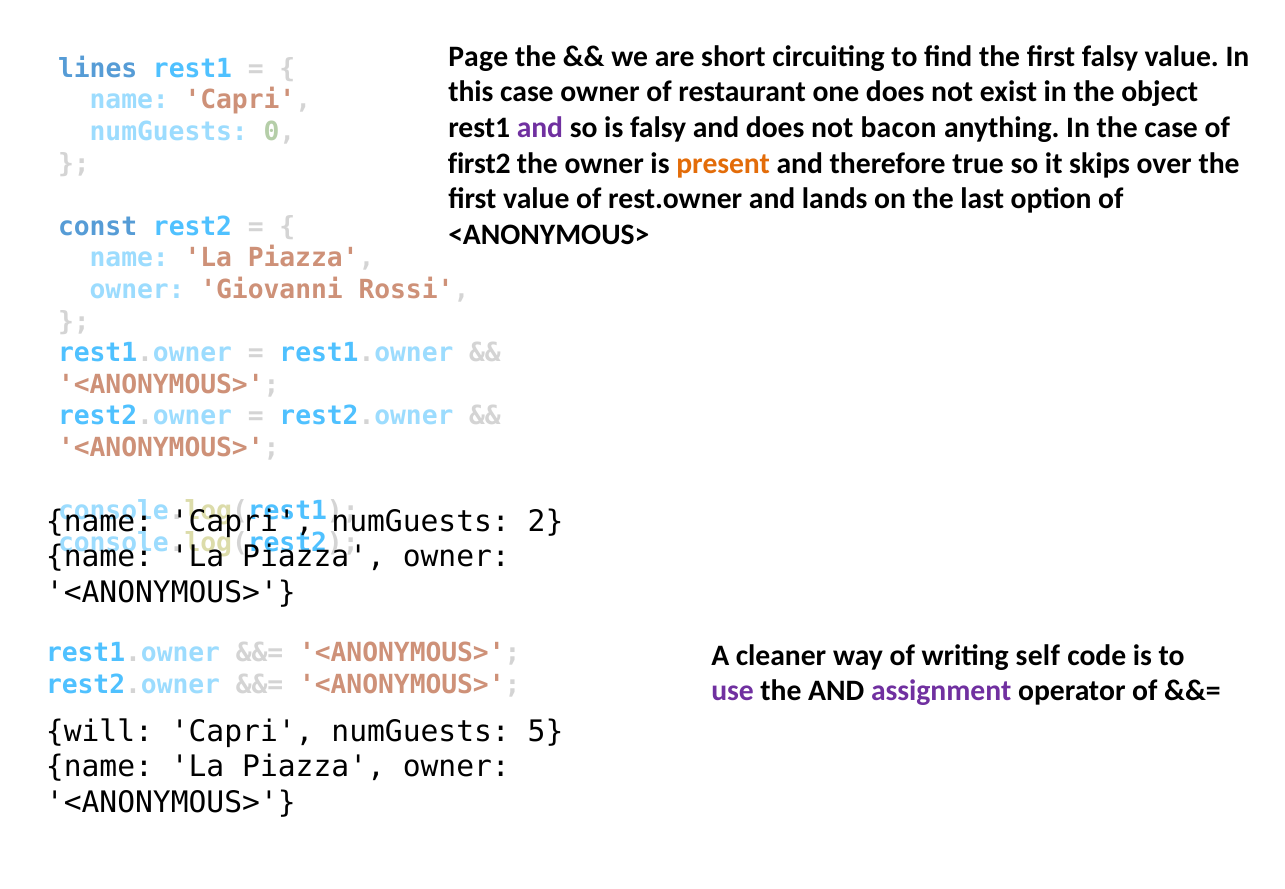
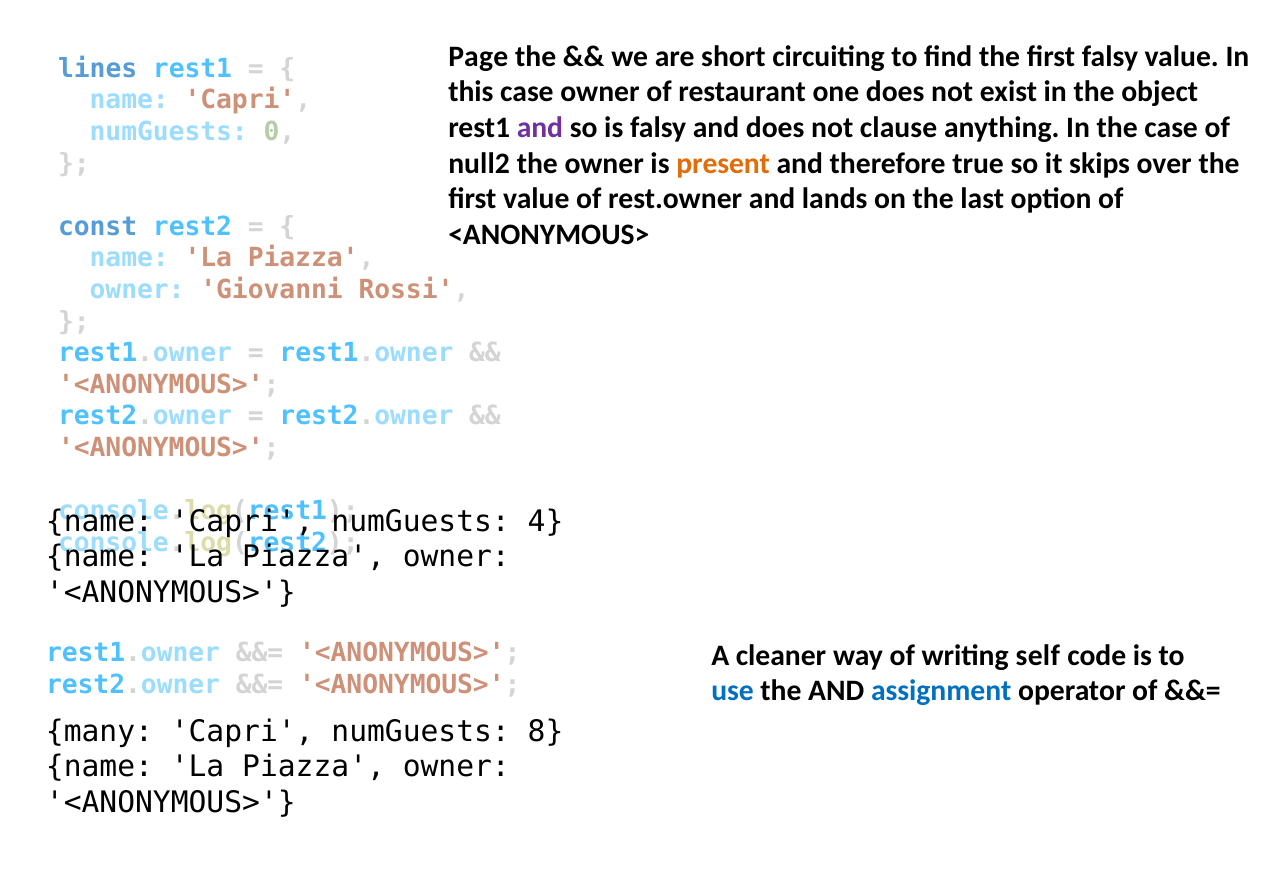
bacon: bacon -> clause
first2: first2 -> null2
2: 2 -> 4
use colour: purple -> blue
assignment colour: purple -> blue
will: will -> many
5: 5 -> 8
